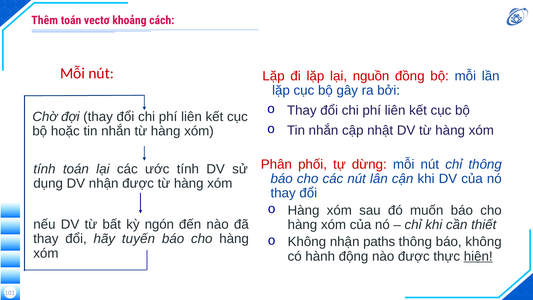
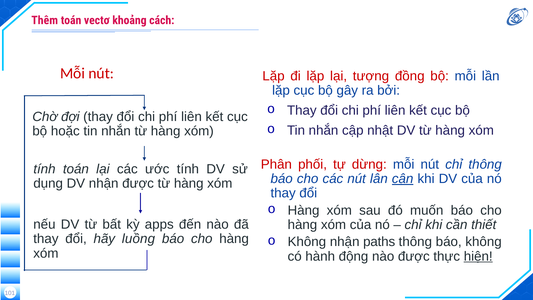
nguồn: nguồn -> tượng
cận underline: none -> present
ngón: ngón -> apps
tuyến: tuyến -> luồng
